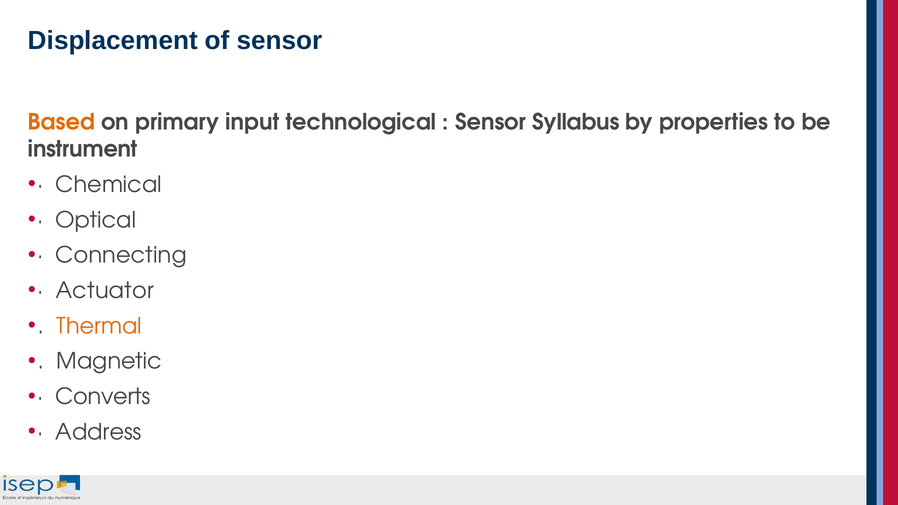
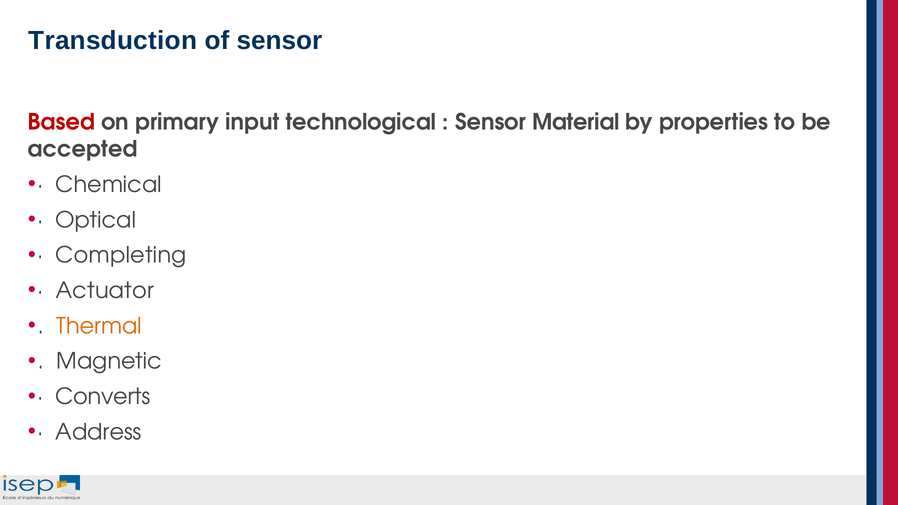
Displacement: Displacement -> Transduction
Based colour: orange -> red
Syllabus: Syllabus -> Material
instrument: instrument -> accepted
Connecting: Connecting -> Completing
